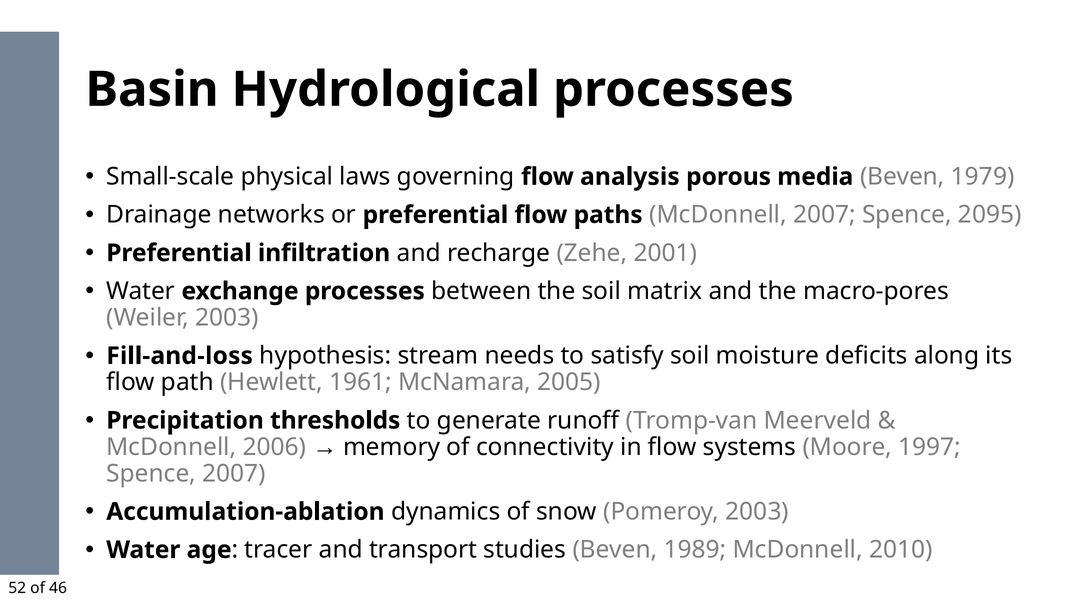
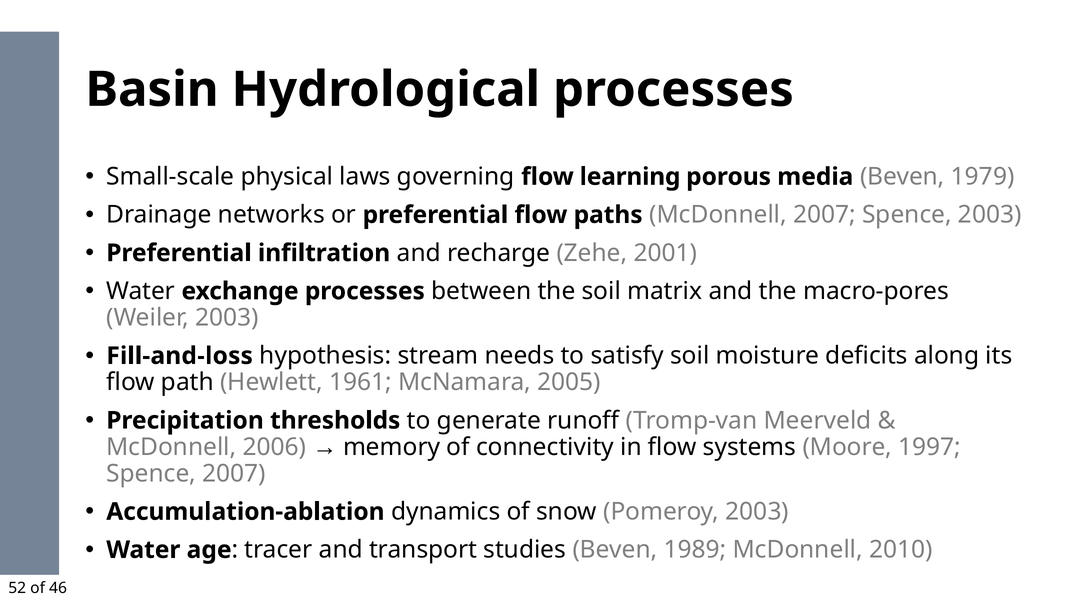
analysis: analysis -> learning
Spence 2095: 2095 -> 2003
